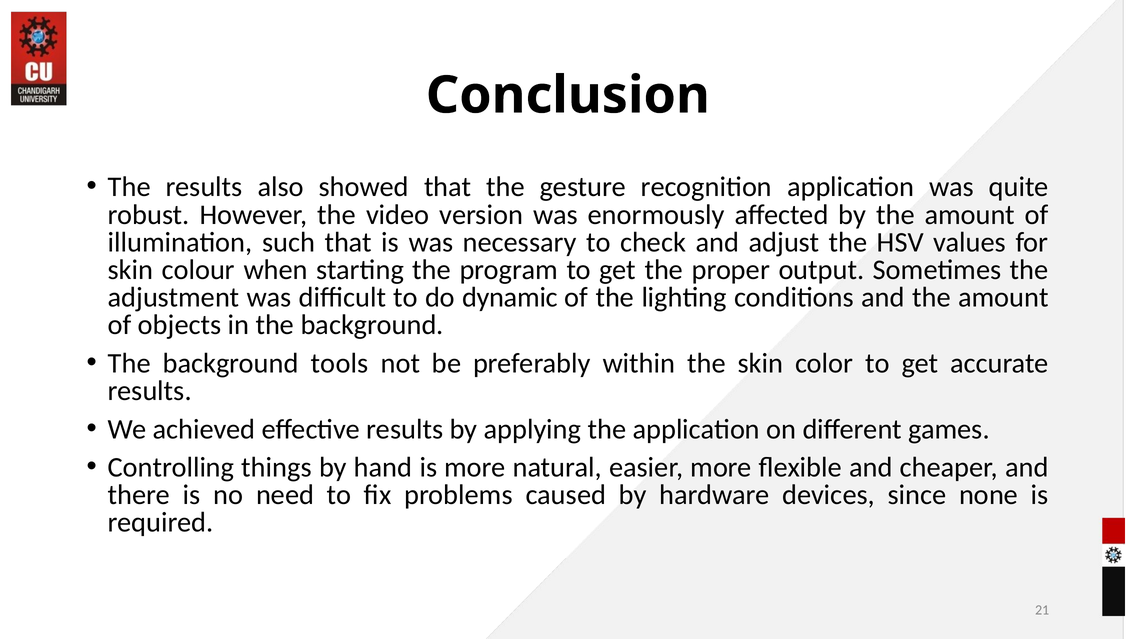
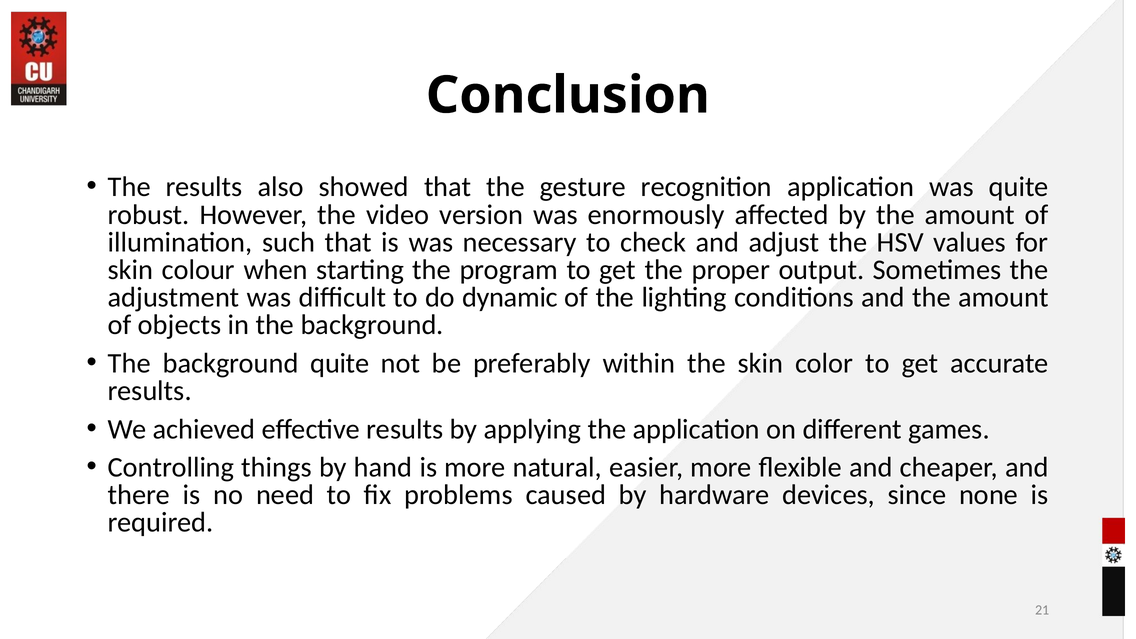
background tools: tools -> quite
